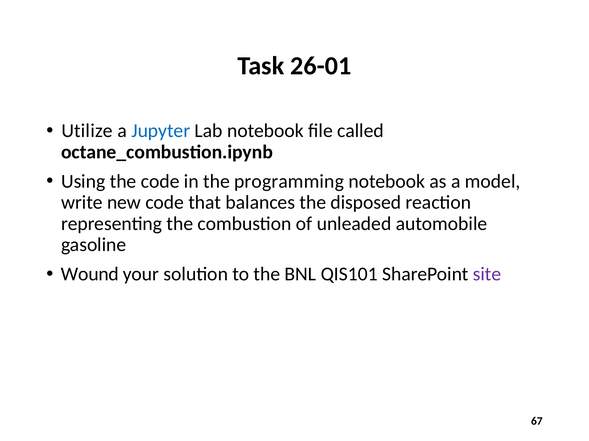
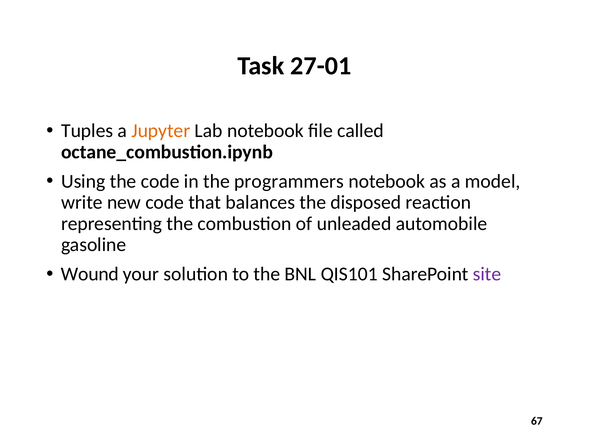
26-01: 26-01 -> 27-01
Utilize: Utilize -> Tuples
Jupyter colour: blue -> orange
programming: programming -> programmers
